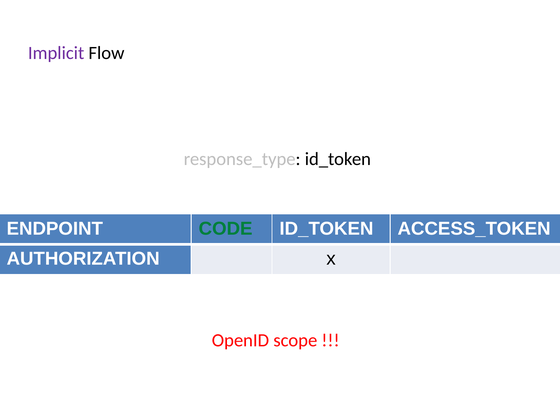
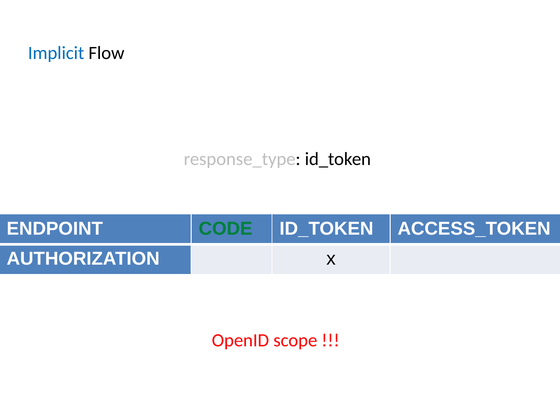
Implicit colour: purple -> blue
